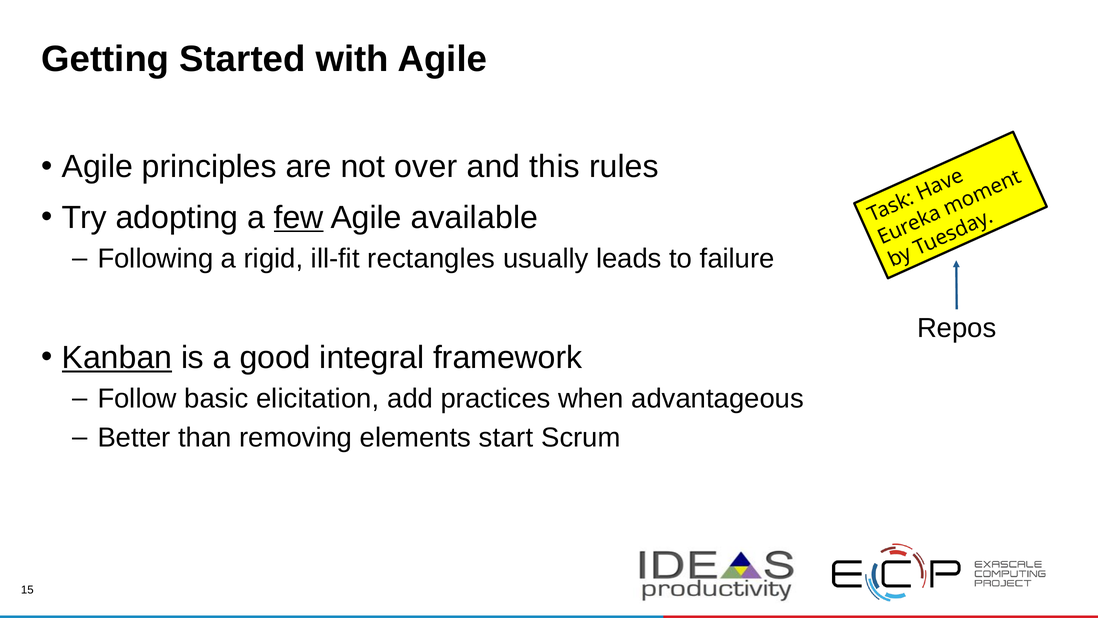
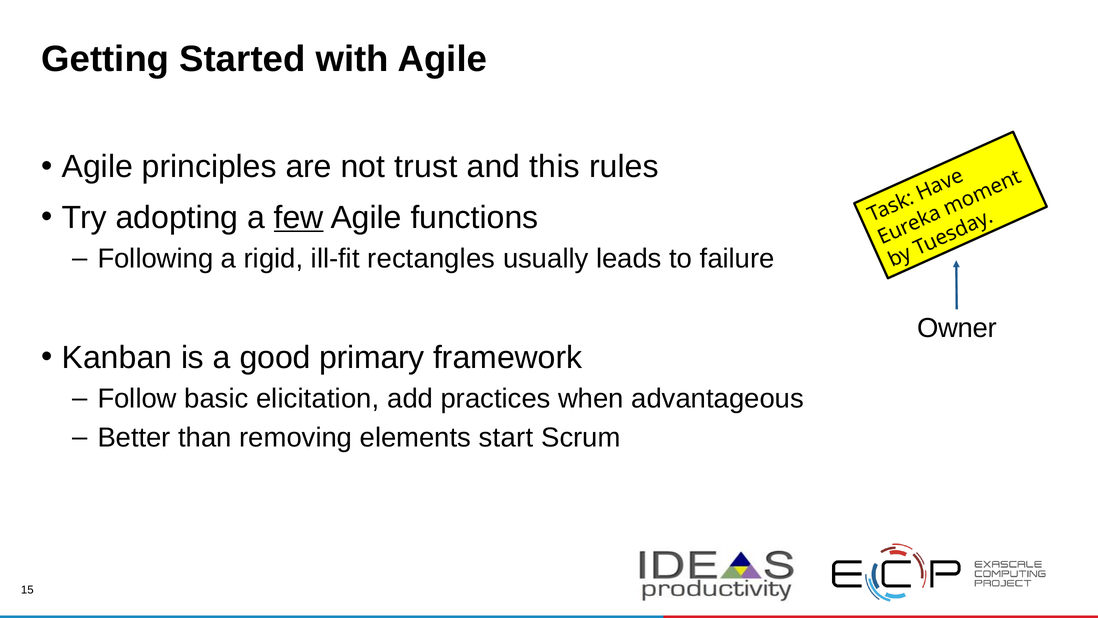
over: over -> trust
available: available -> functions
Repos: Repos -> Owner
Kanban underline: present -> none
integral: integral -> primary
